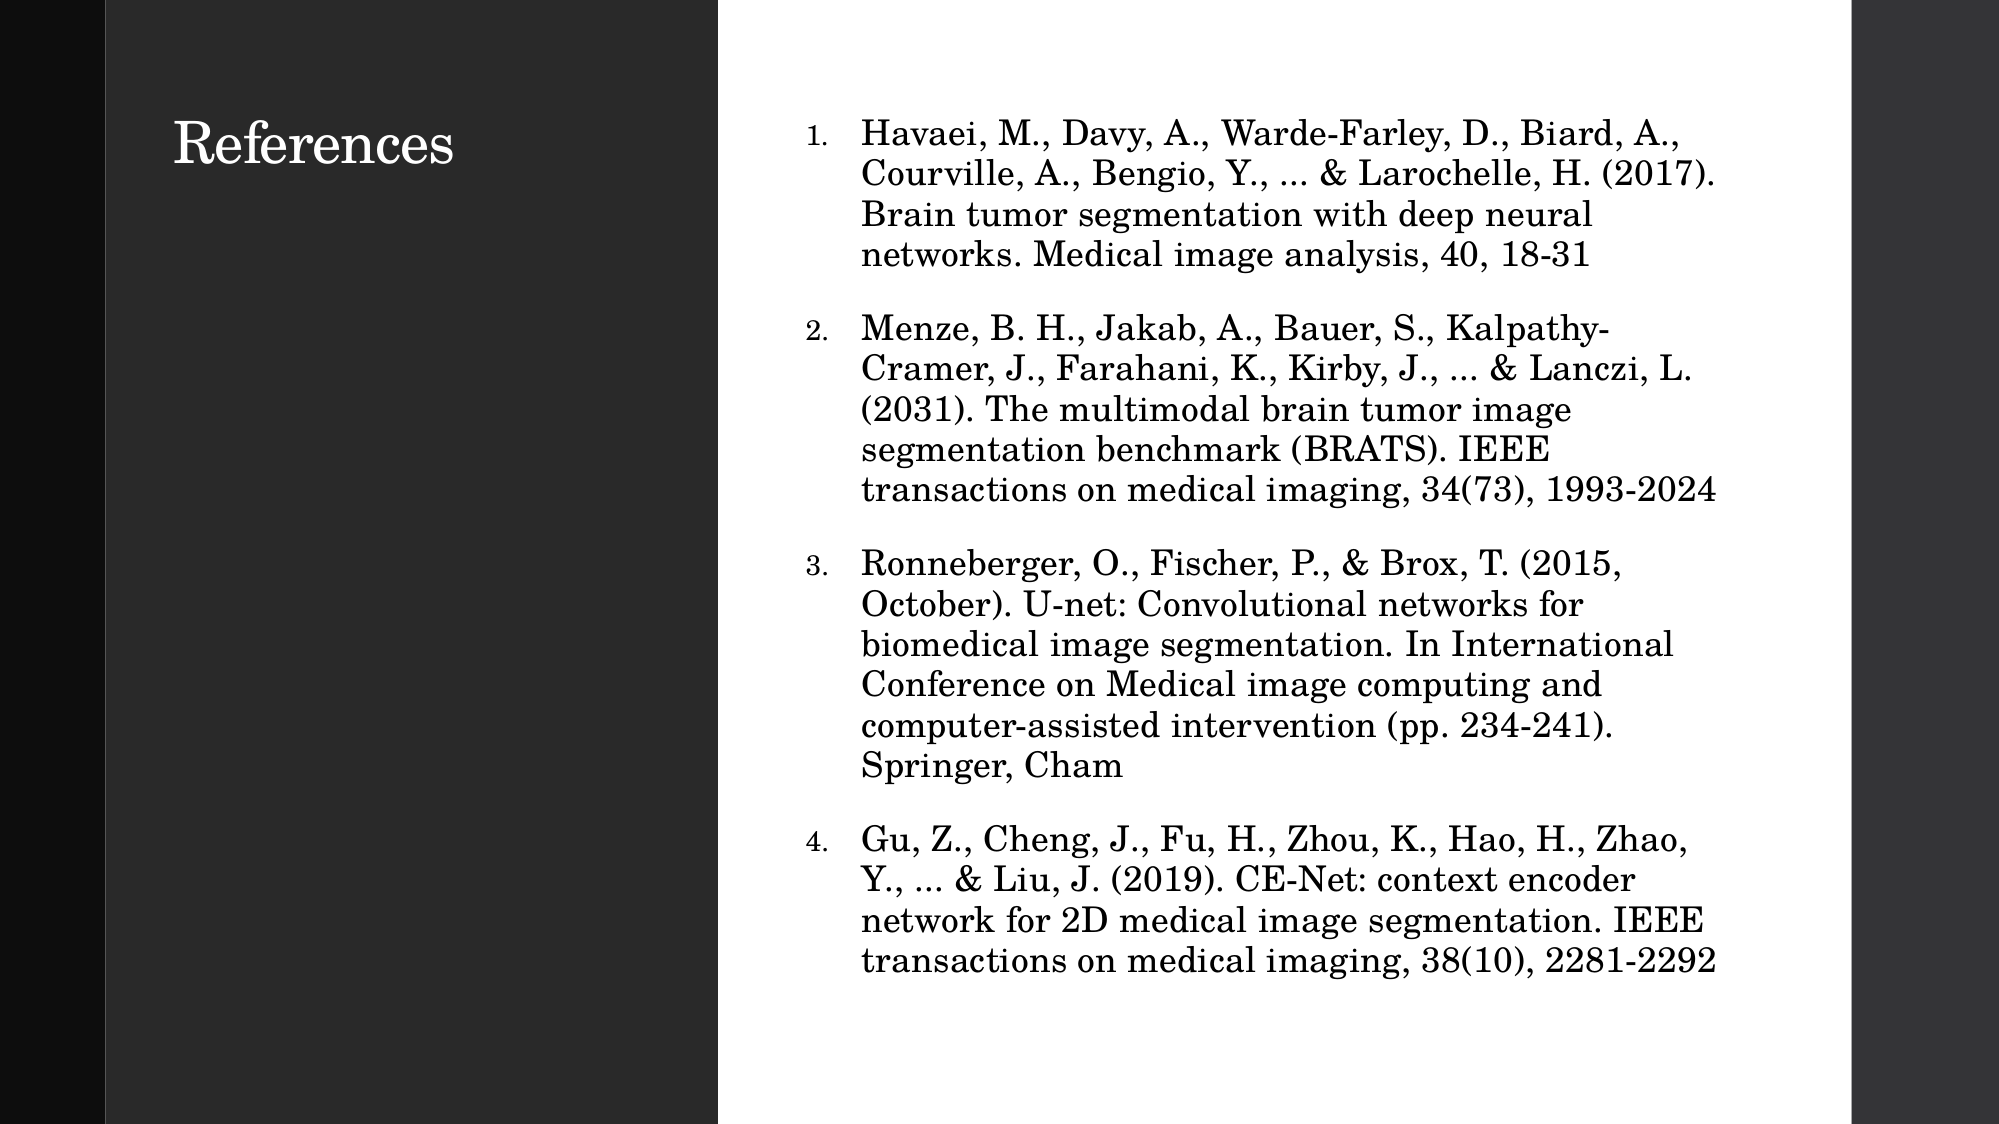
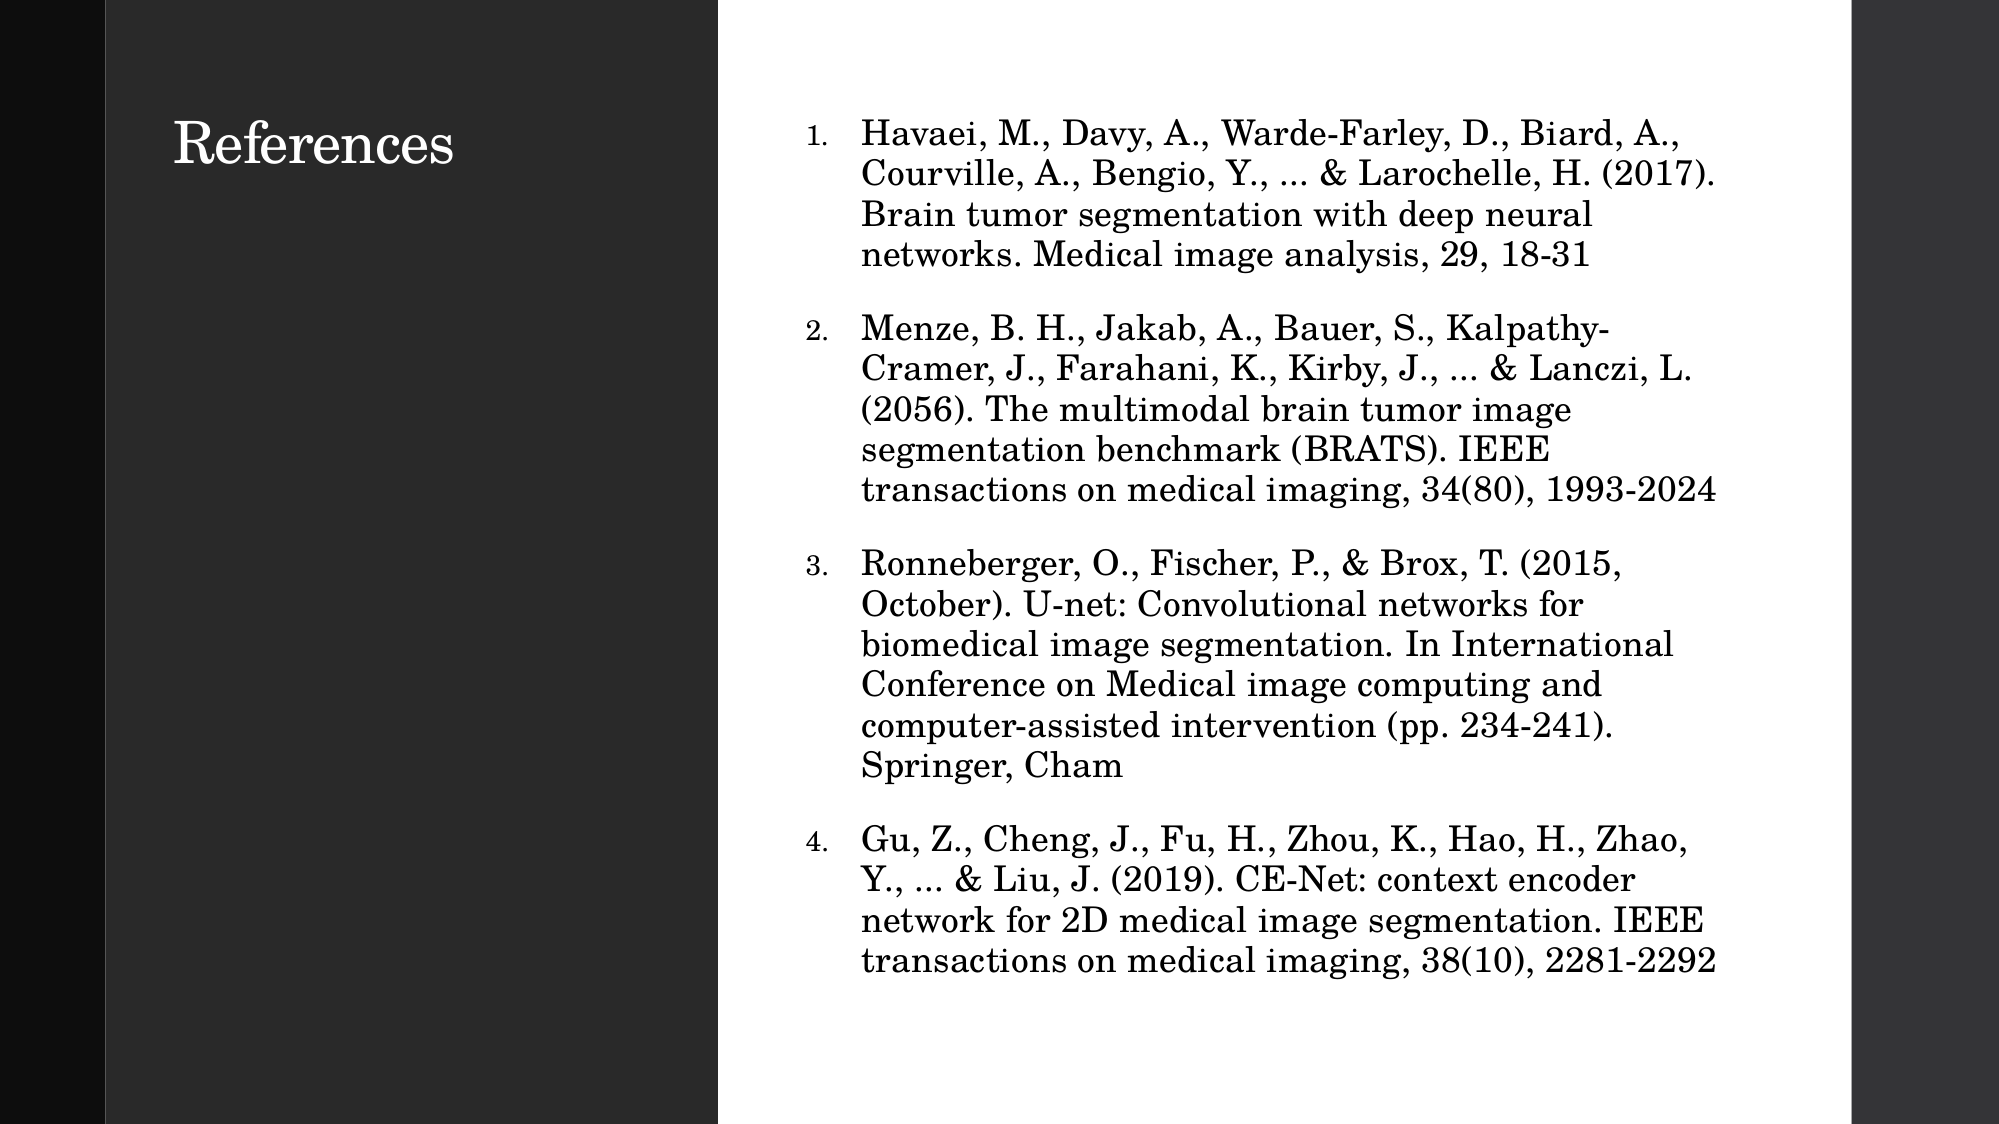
40: 40 -> 29
2031: 2031 -> 2056
34(73: 34(73 -> 34(80
